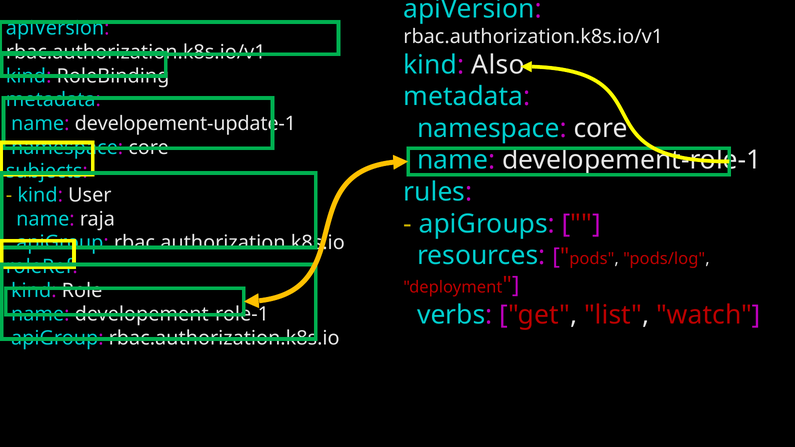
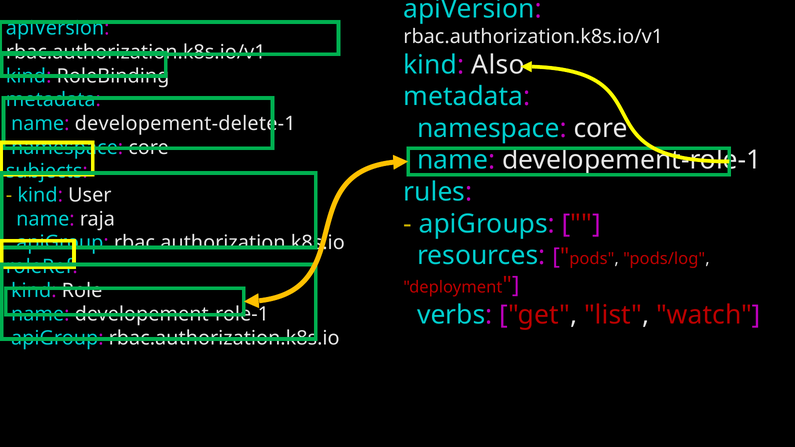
developement-update-1: developement-update-1 -> developement-delete-1
